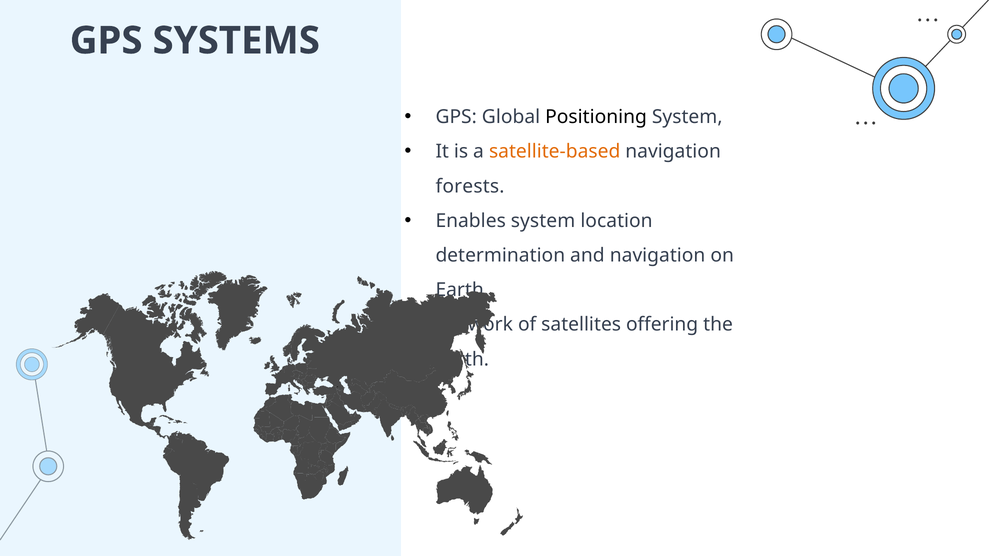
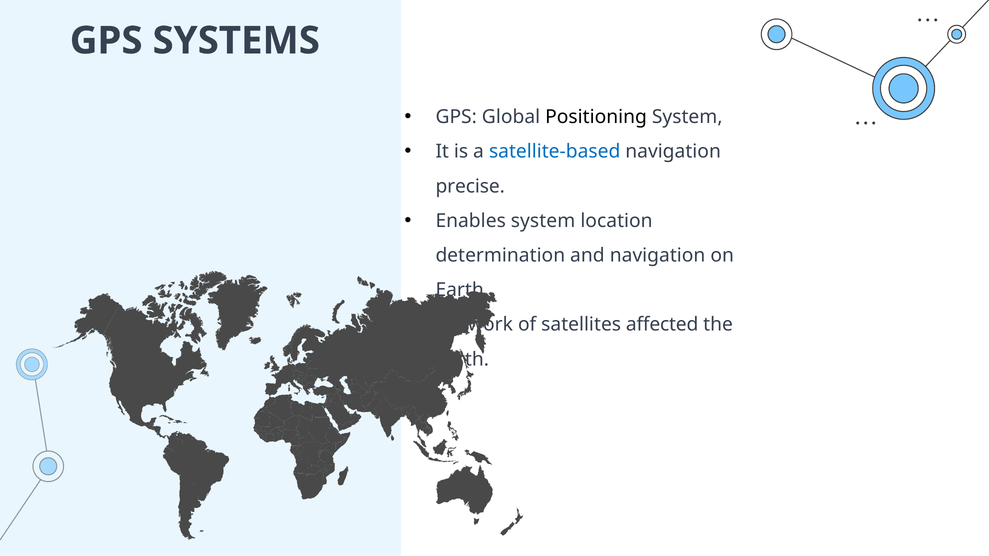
satellite-based colour: orange -> blue
forests: forests -> precise
offering: offering -> affected
